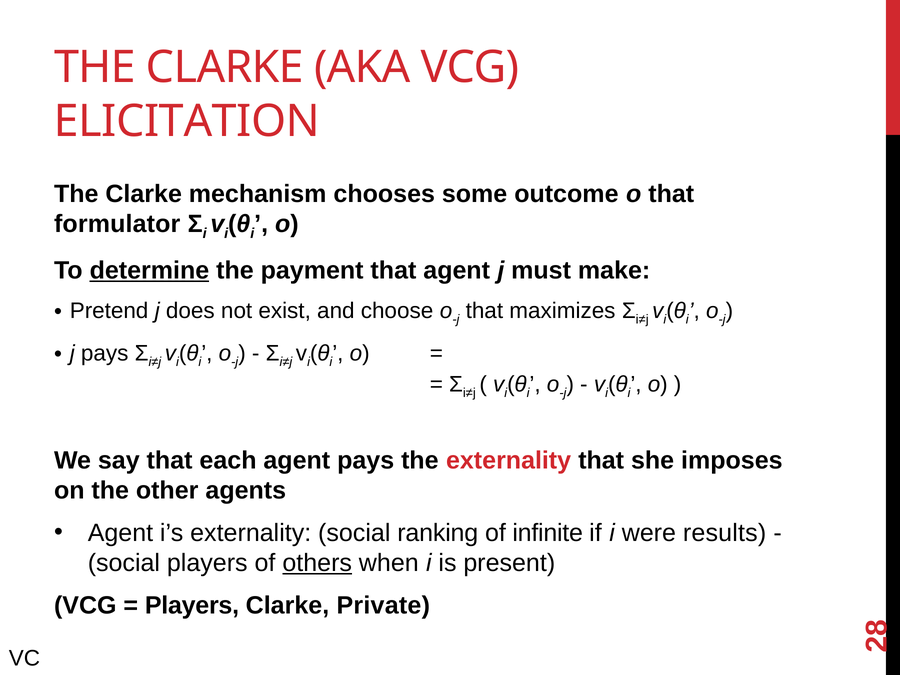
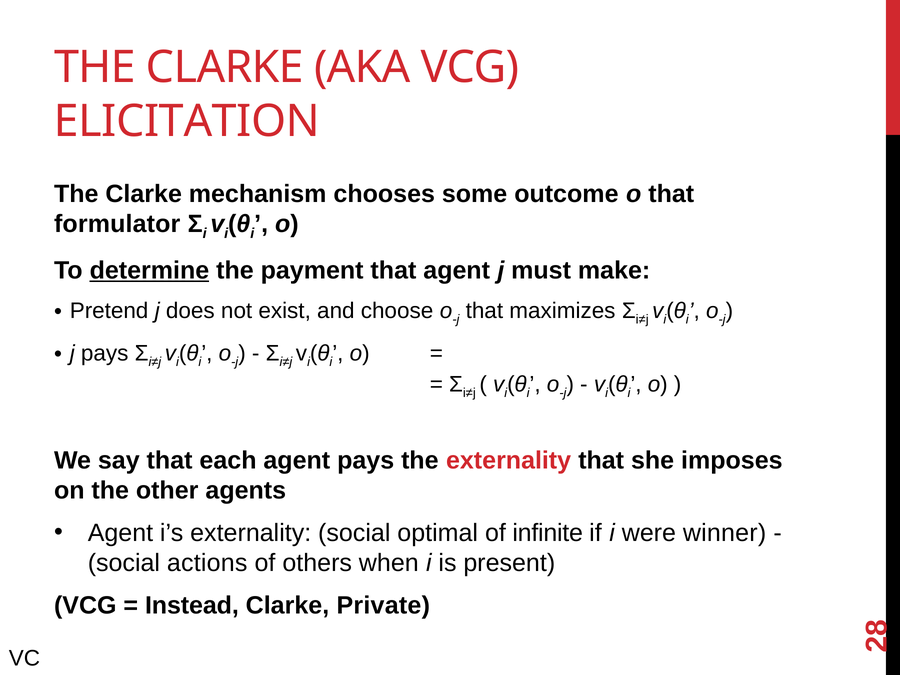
ranking: ranking -> optimal
results: results -> winner
social players: players -> actions
others underline: present -> none
Players at (192, 606): Players -> Instead
